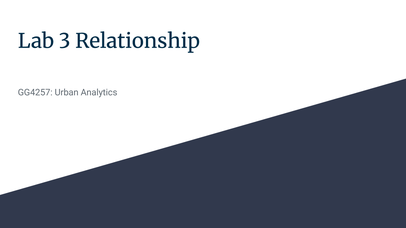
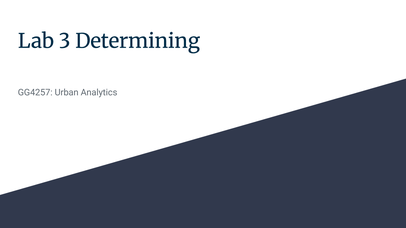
Relationship: Relationship -> Determining
